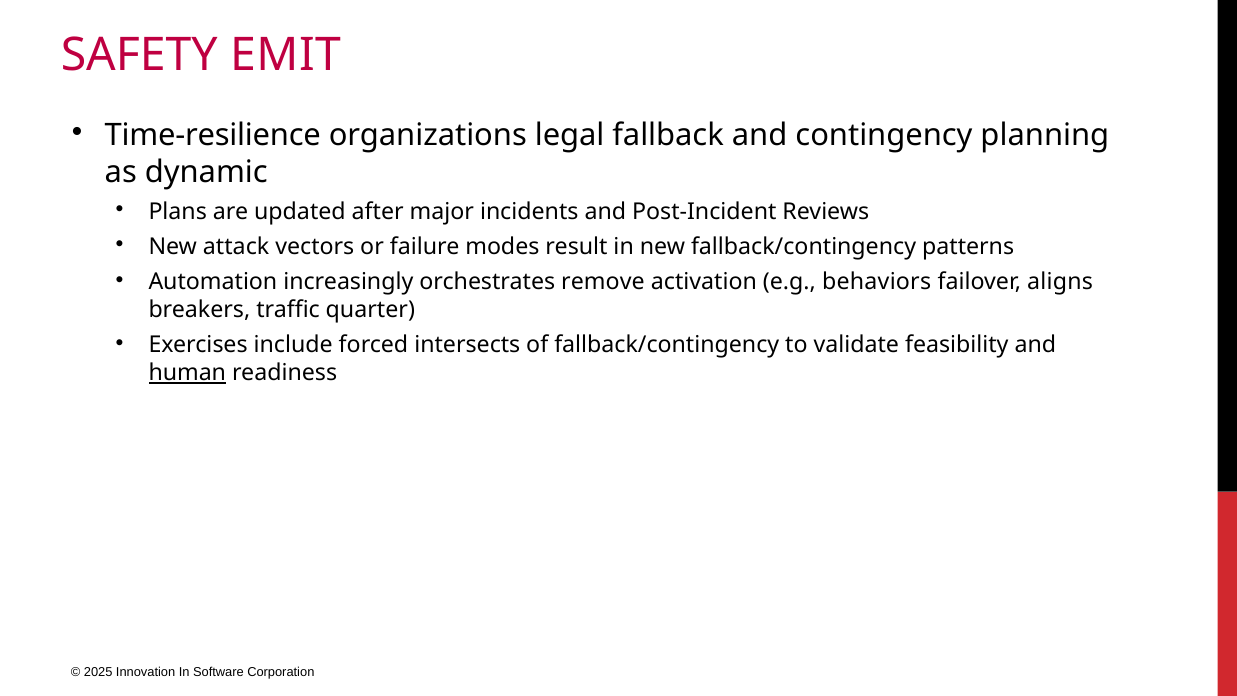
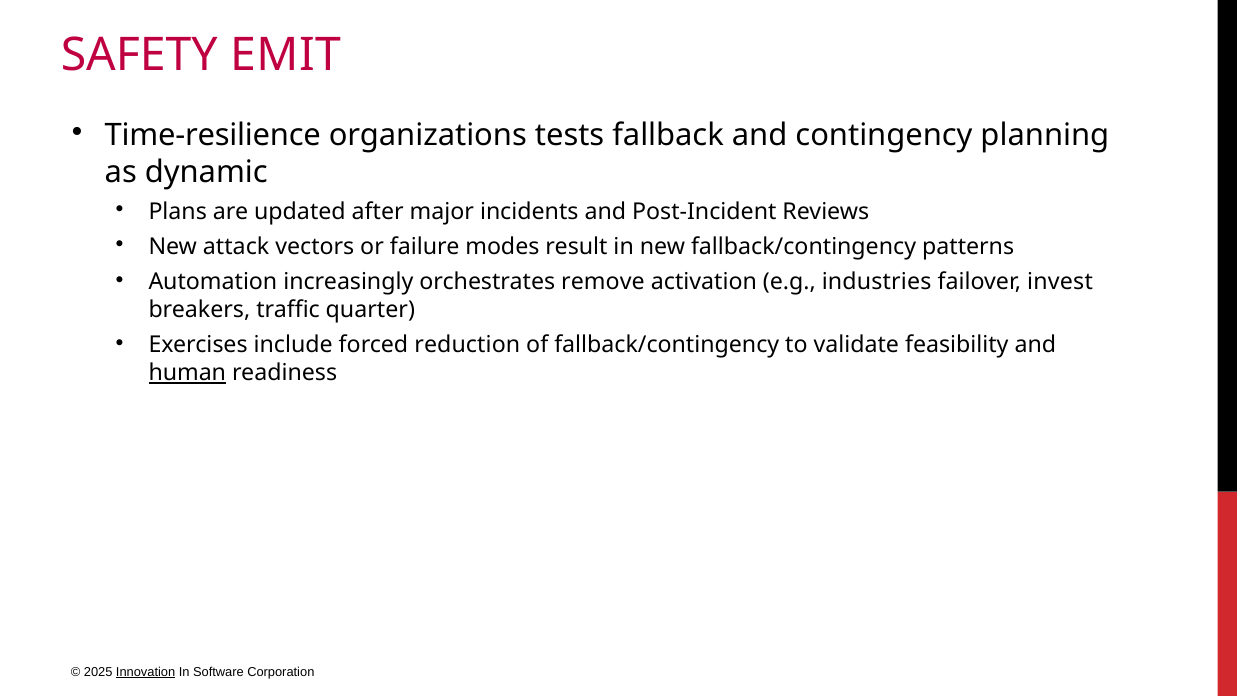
legal: legal -> tests
behaviors: behaviors -> industries
aligns: aligns -> invest
intersects: intersects -> reduction
Innovation underline: none -> present
